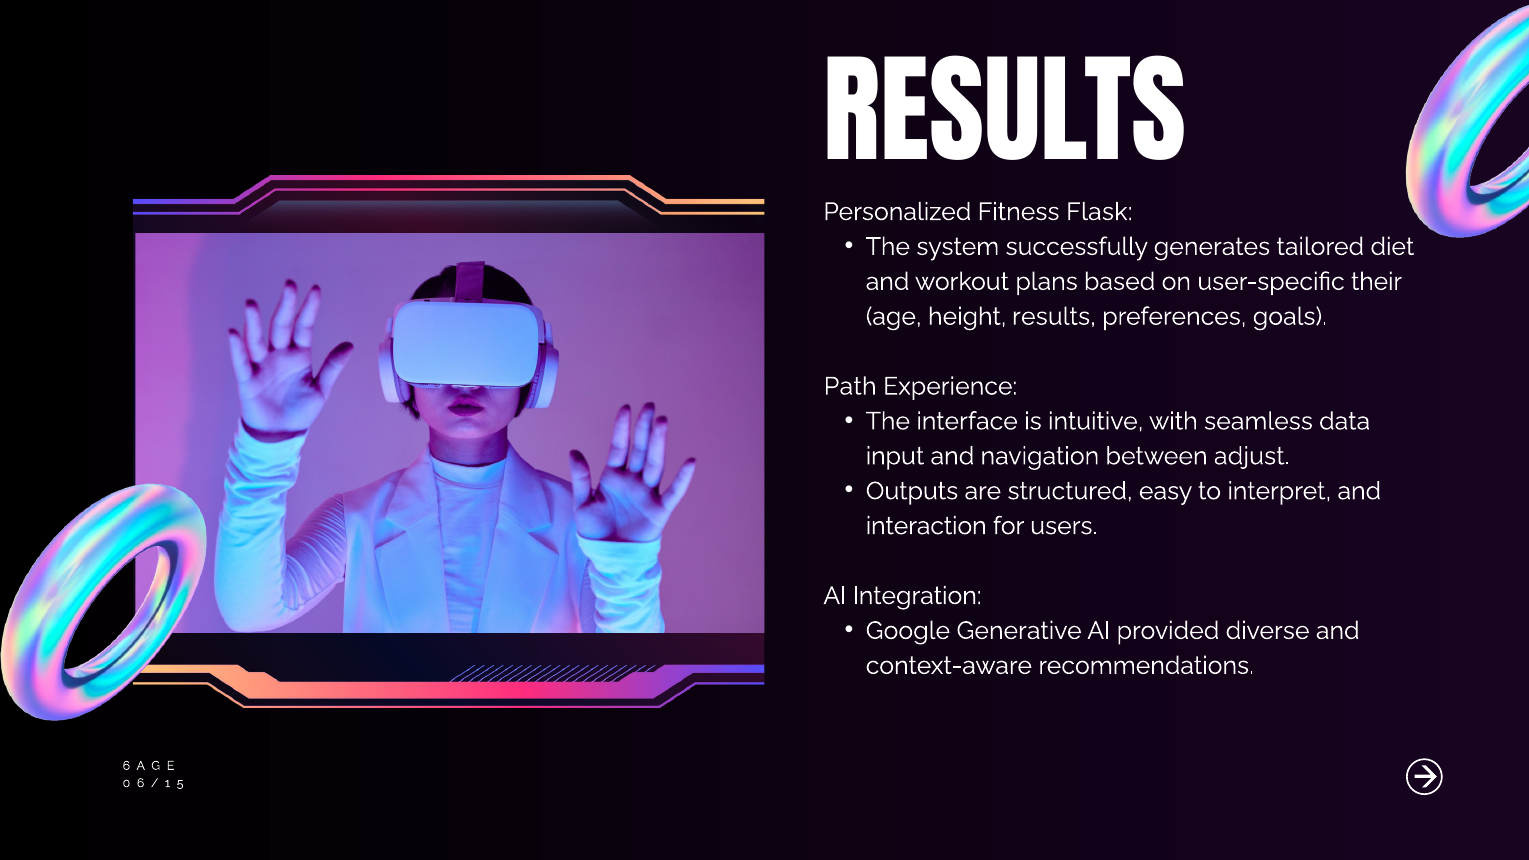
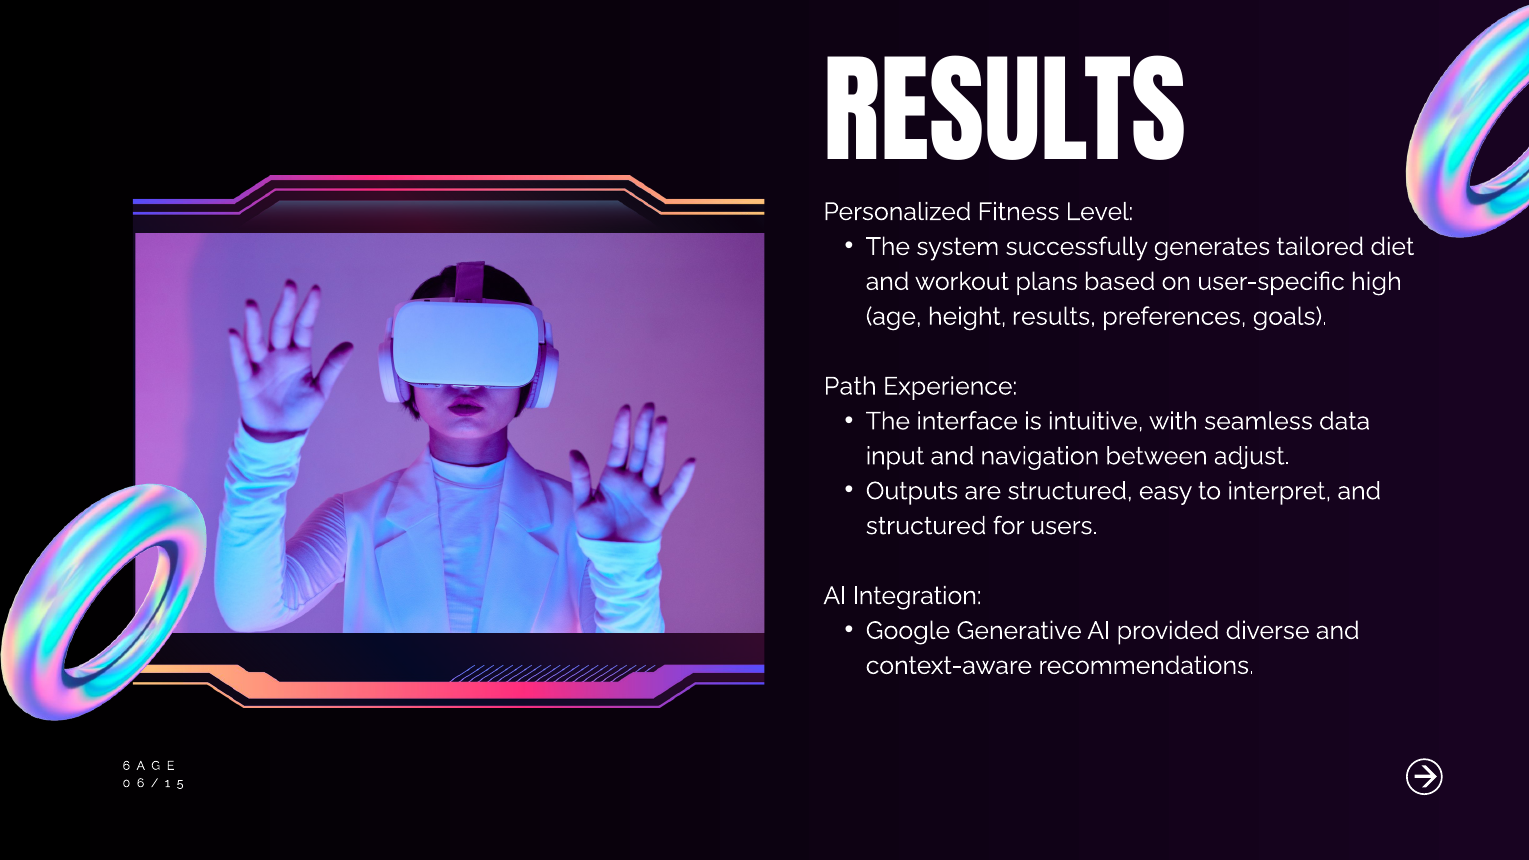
Flask: Flask -> Level
their: their -> high
interaction at (926, 526): interaction -> structured
